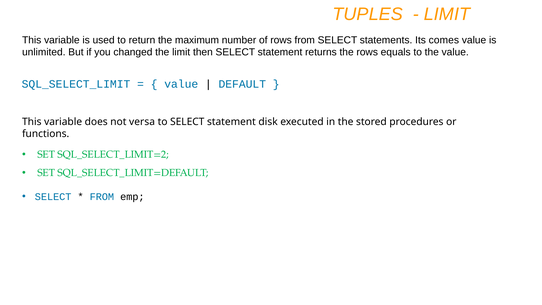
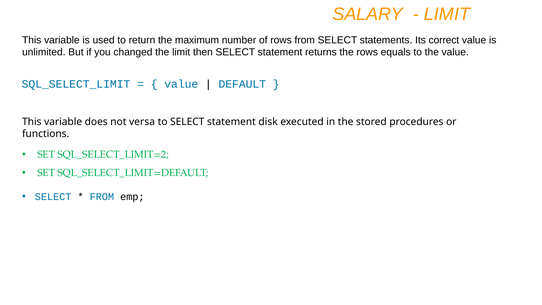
TUPLES: TUPLES -> SALARY
comes: comes -> correct
